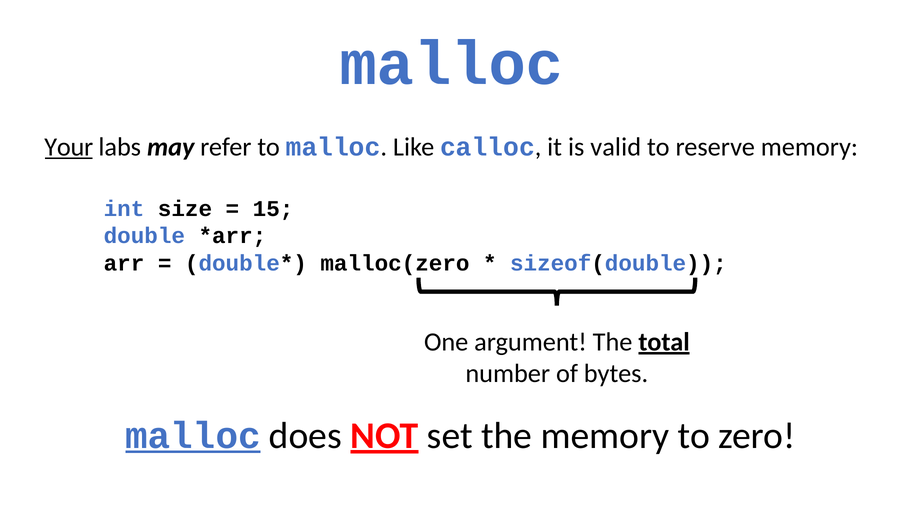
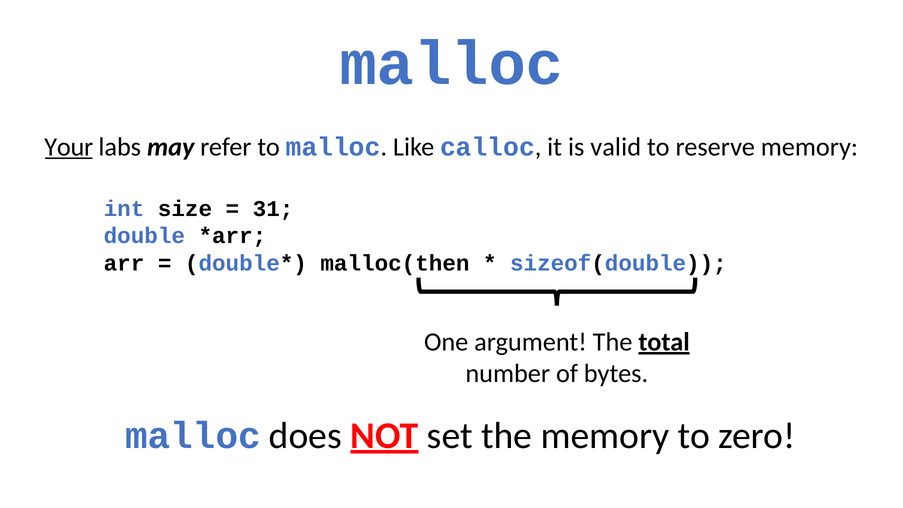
15: 15 -> 31
malloc(zero: malloc(zero -> malloc(then
malloc at (193, 436) underline: present -> none
